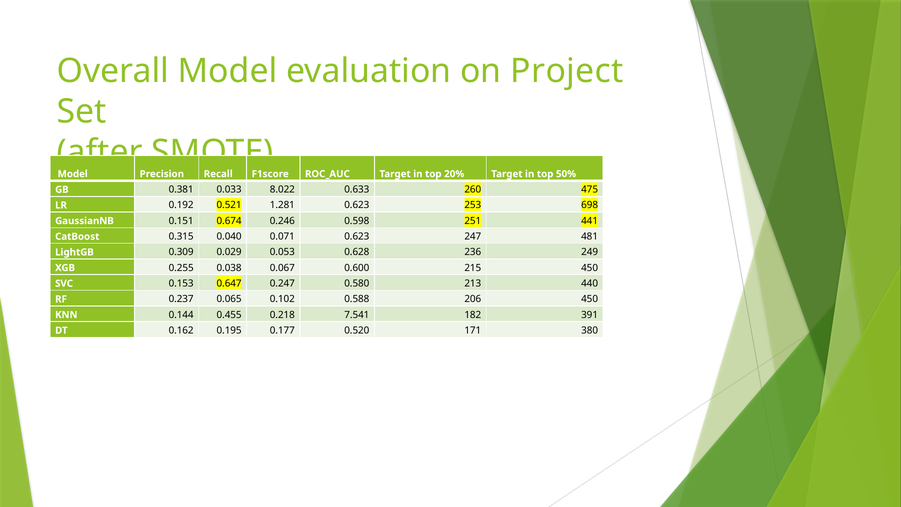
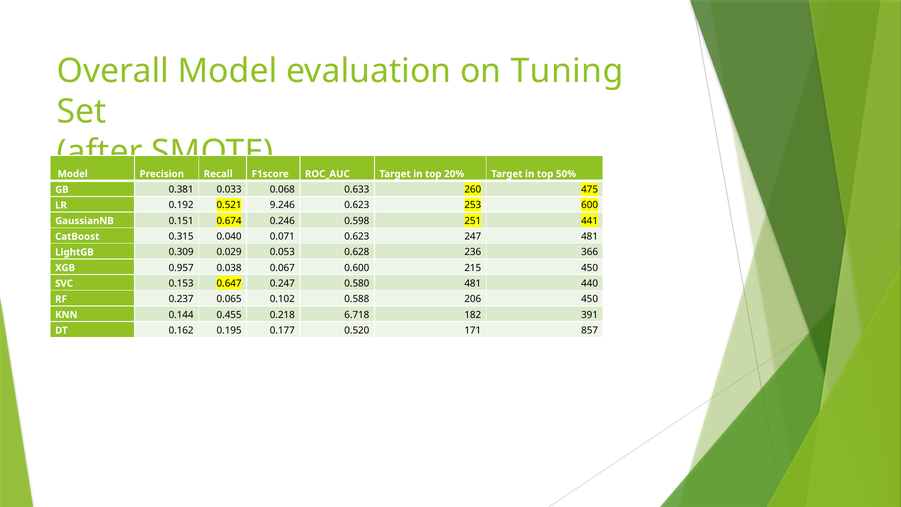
Project: Project -> Tuning
8.022: 8.022 -> 0.068
1.281: 1.281 -> 9.246
698: 698 -> 600
249: 249 -> 366
0.255: 0.255 -> 0.957
0.580 213: 213 -> 481
7.541: 7.541 -> 6.718
380: 380 -> 857
